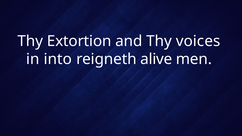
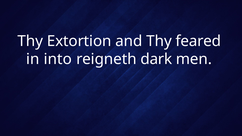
voices: voices -> feared
alive: alive -> dark
